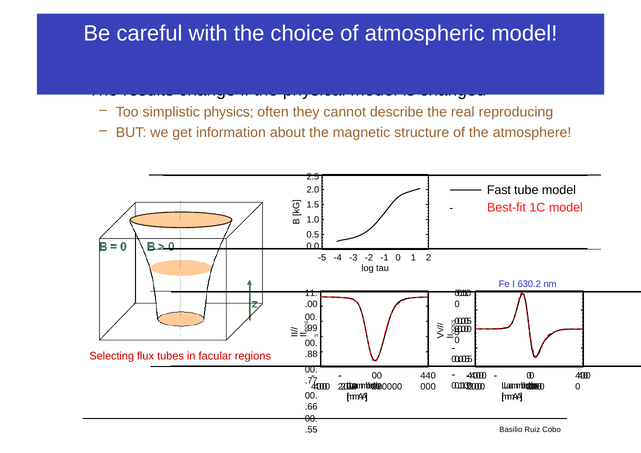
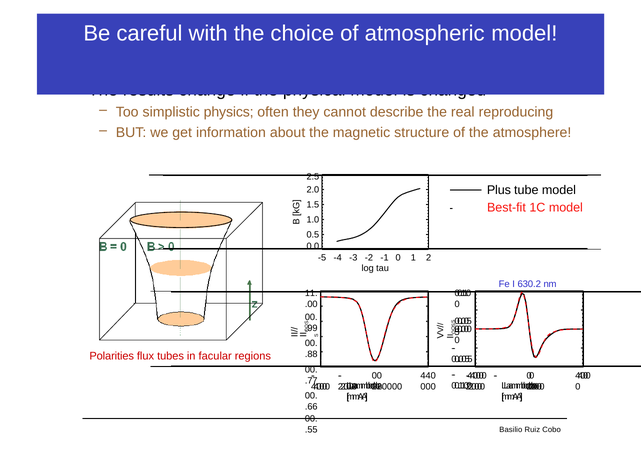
Fast: Fast -> Plus
Selecting: Selecting -> Polarities
